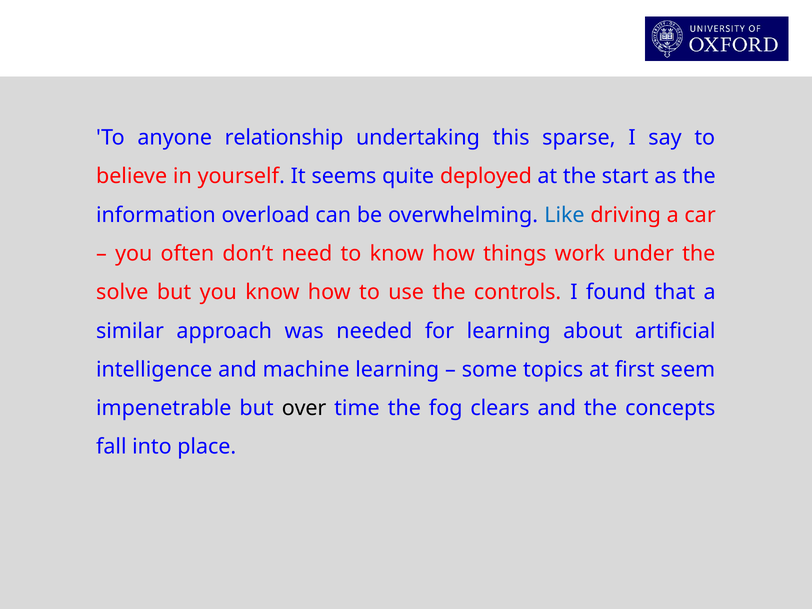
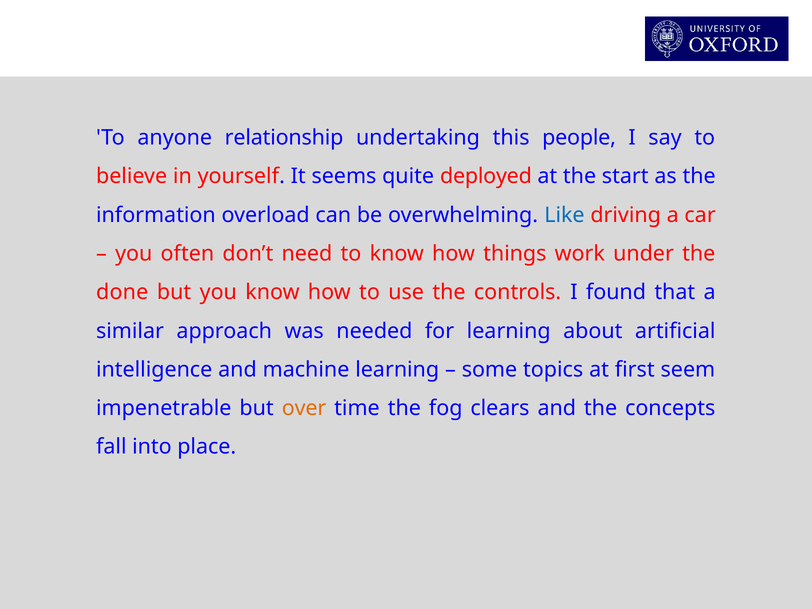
sparse: sparse -> people
solve: solve -> done
over colour: black -> orange
